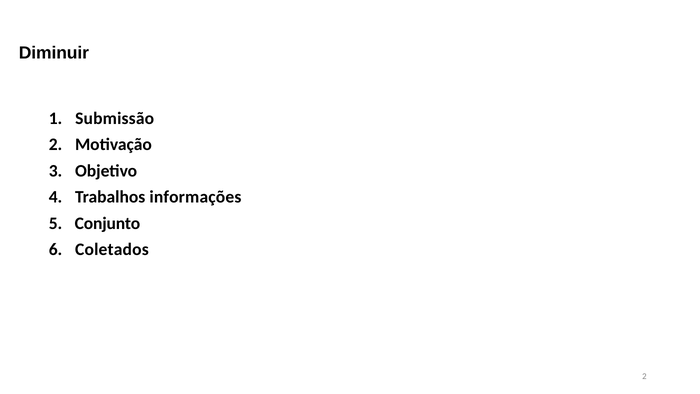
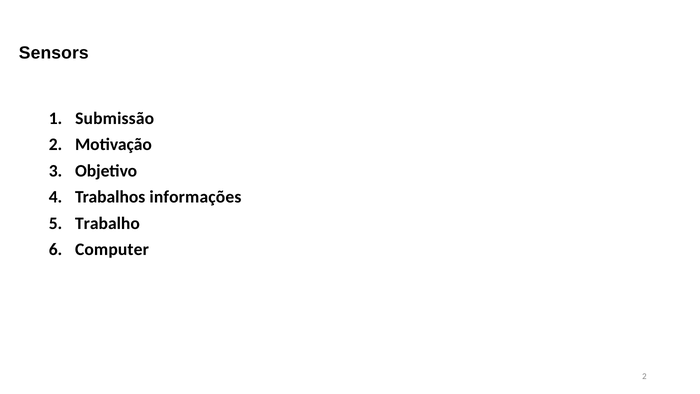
Diminuir: Diminuir -> Sensors
Conjunto: Conjunto -> Trabalho
Coletados: Coletados -> Computer
